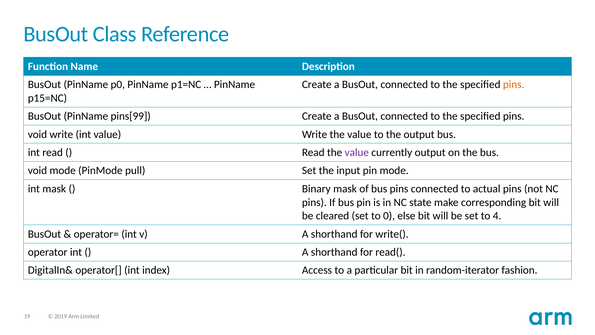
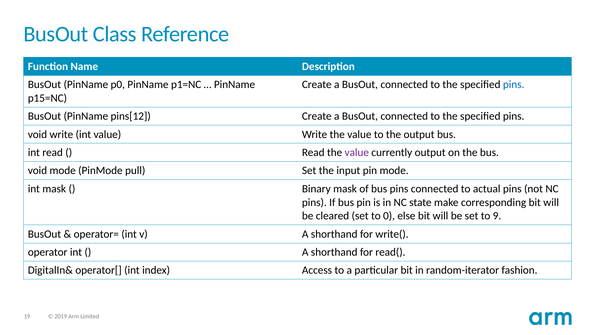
pins at (514, 84) colour: orange -> blue
pins[99: pins[99 -> pins[12
4: 4 -> 9
